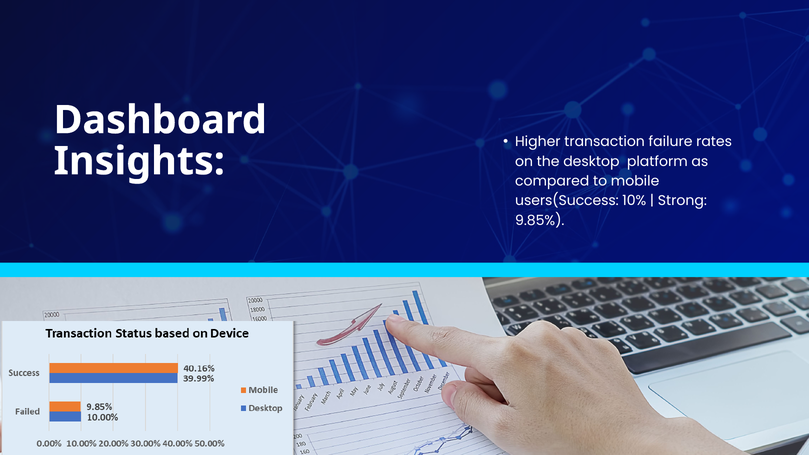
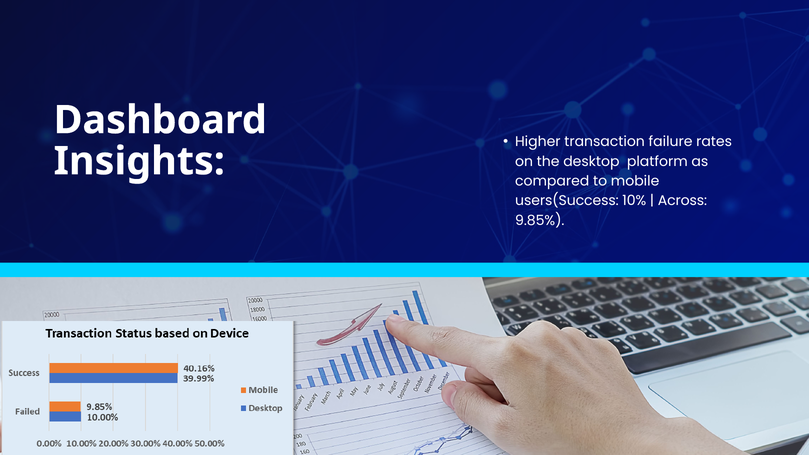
Strong: Strong -> Across
